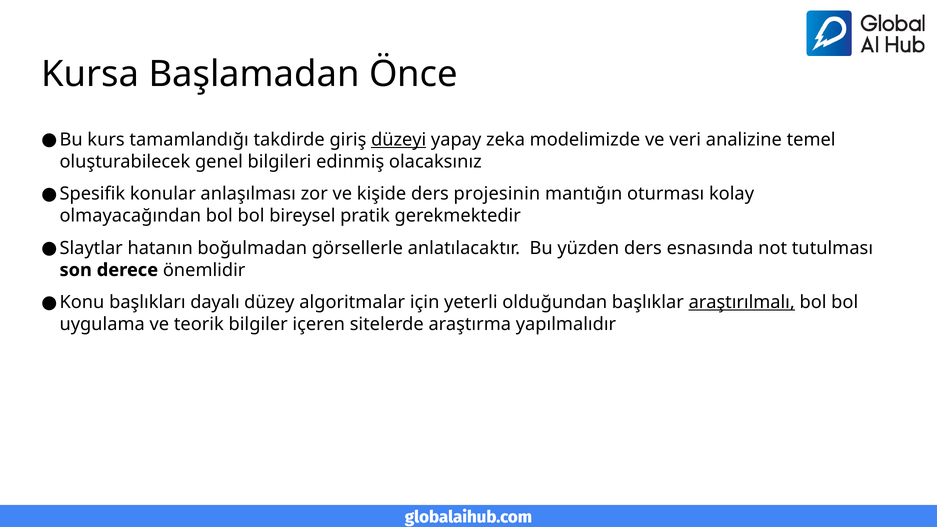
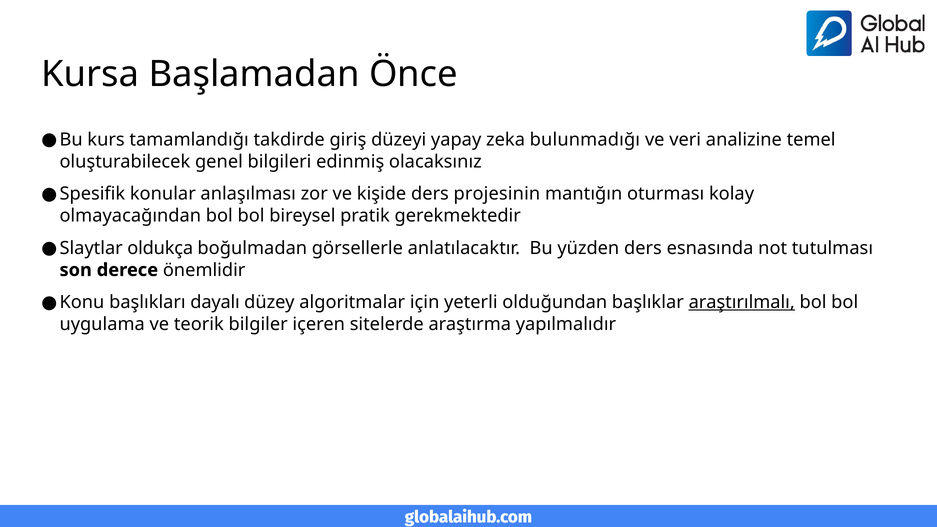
düzeyi underline: present -> none
modelimizde: modelimizde -> bulunmadığı
hatanın: hatanın -> oldukça
